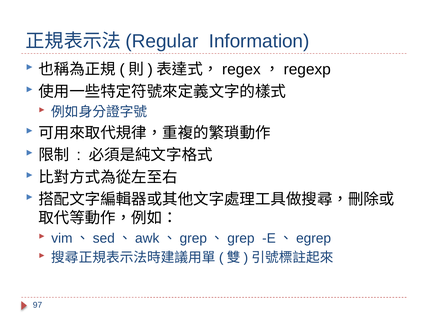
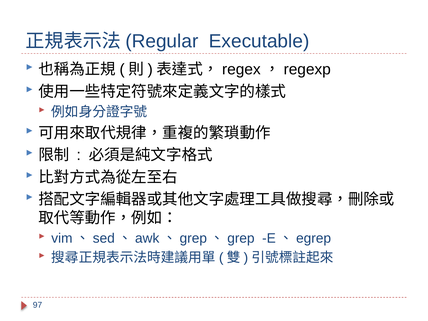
Information: Information -> Executable
